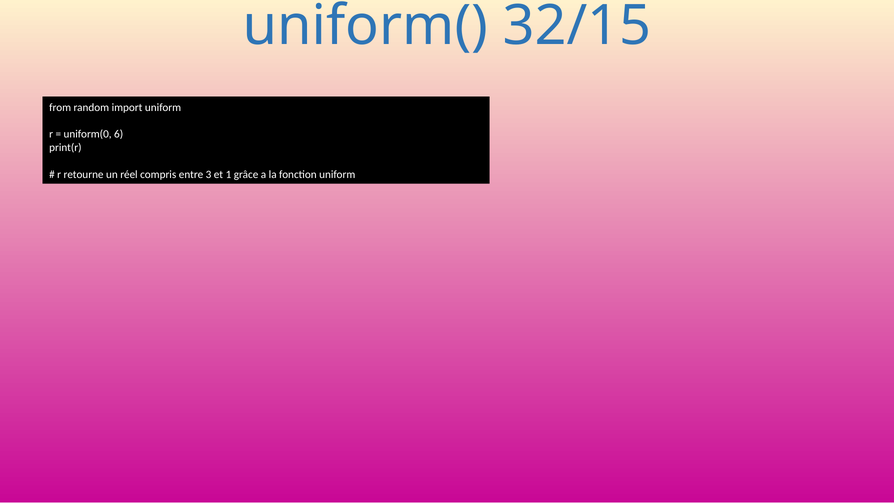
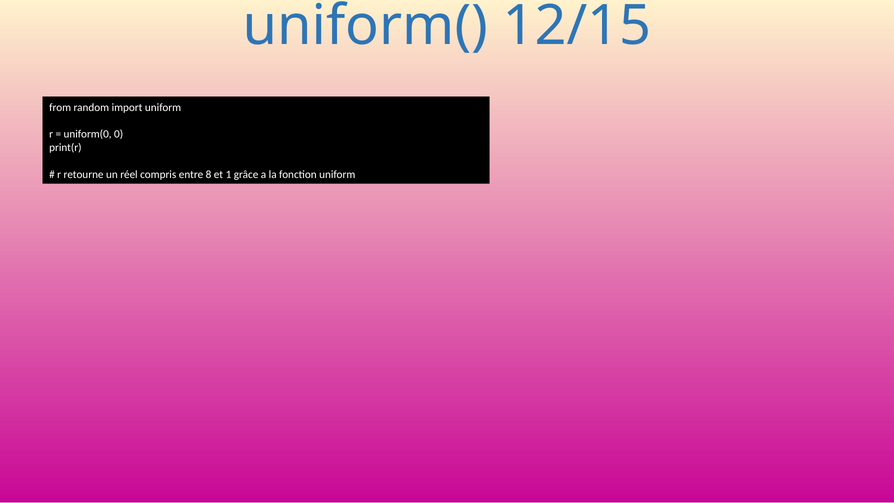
32/15: 32/15 -> 12/15
6: 6 -> 0
3: 3 -> 8
